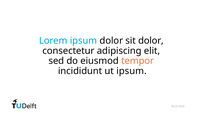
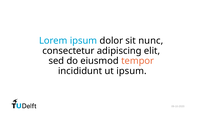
sit dolor: dolor -> nunc
